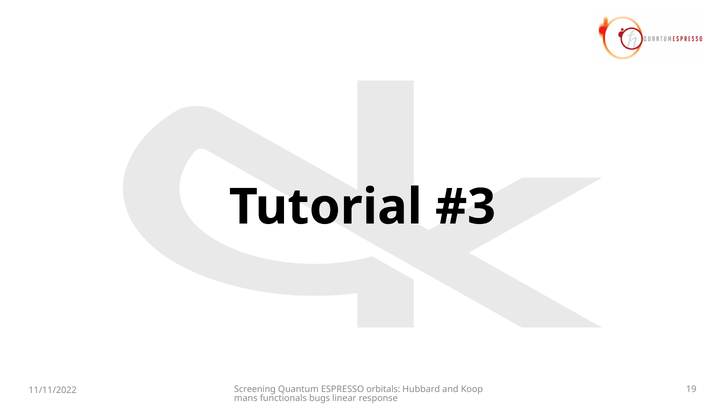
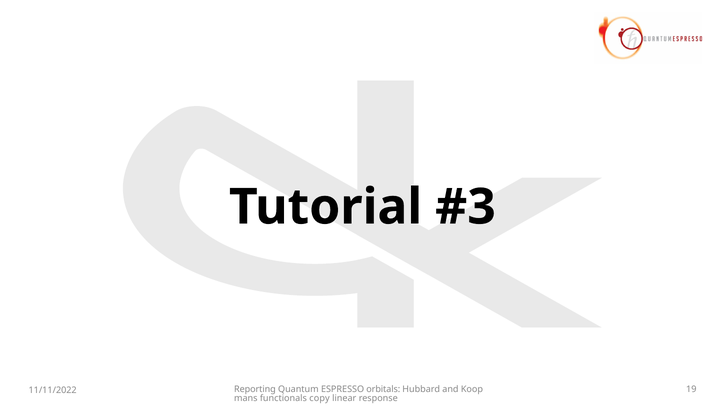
Screening: Screening -> Reporting
bugs: bugs -> copy
